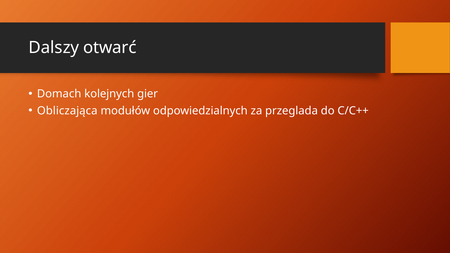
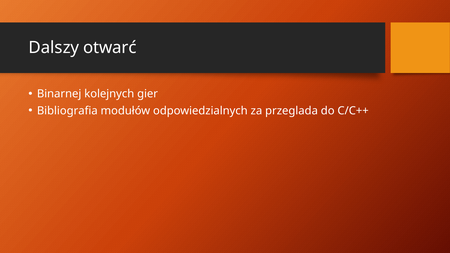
Domach: Domach -> Binarnej
Obliczająca: Obliczająca -> Bibliografia
